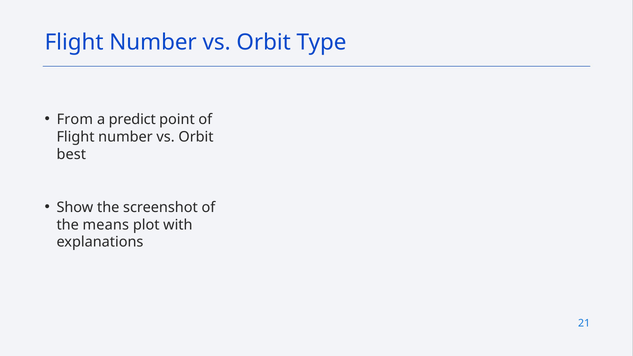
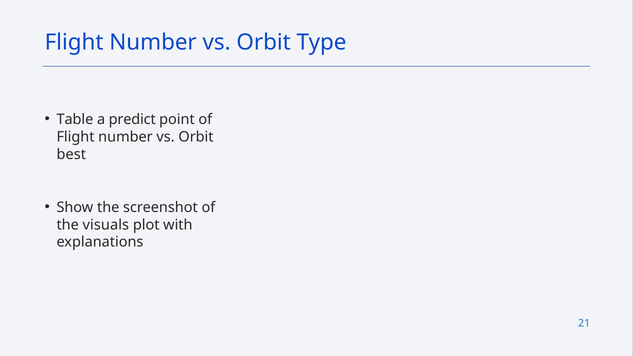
From: From -> Table
means: means -> visuals
